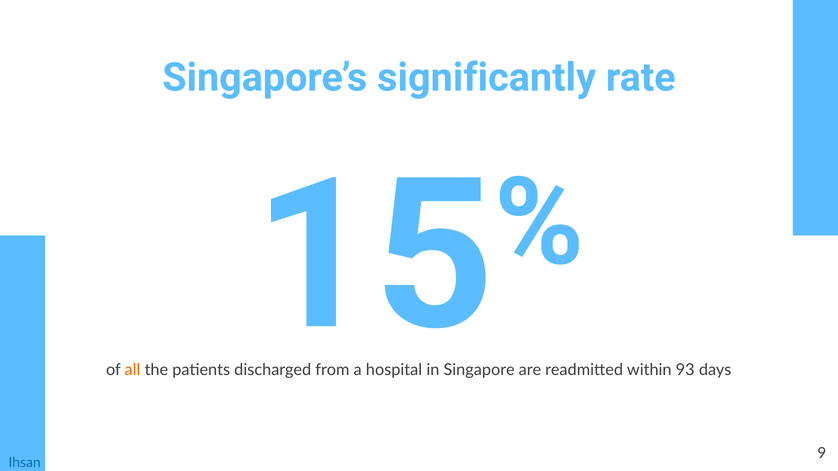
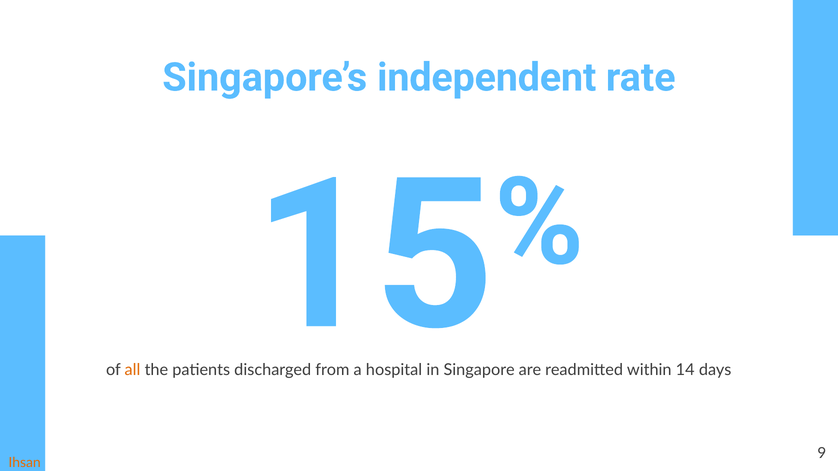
significantly: significantly -> independent
93: 93 -> 14
Ihsan colour: blue -> orange
